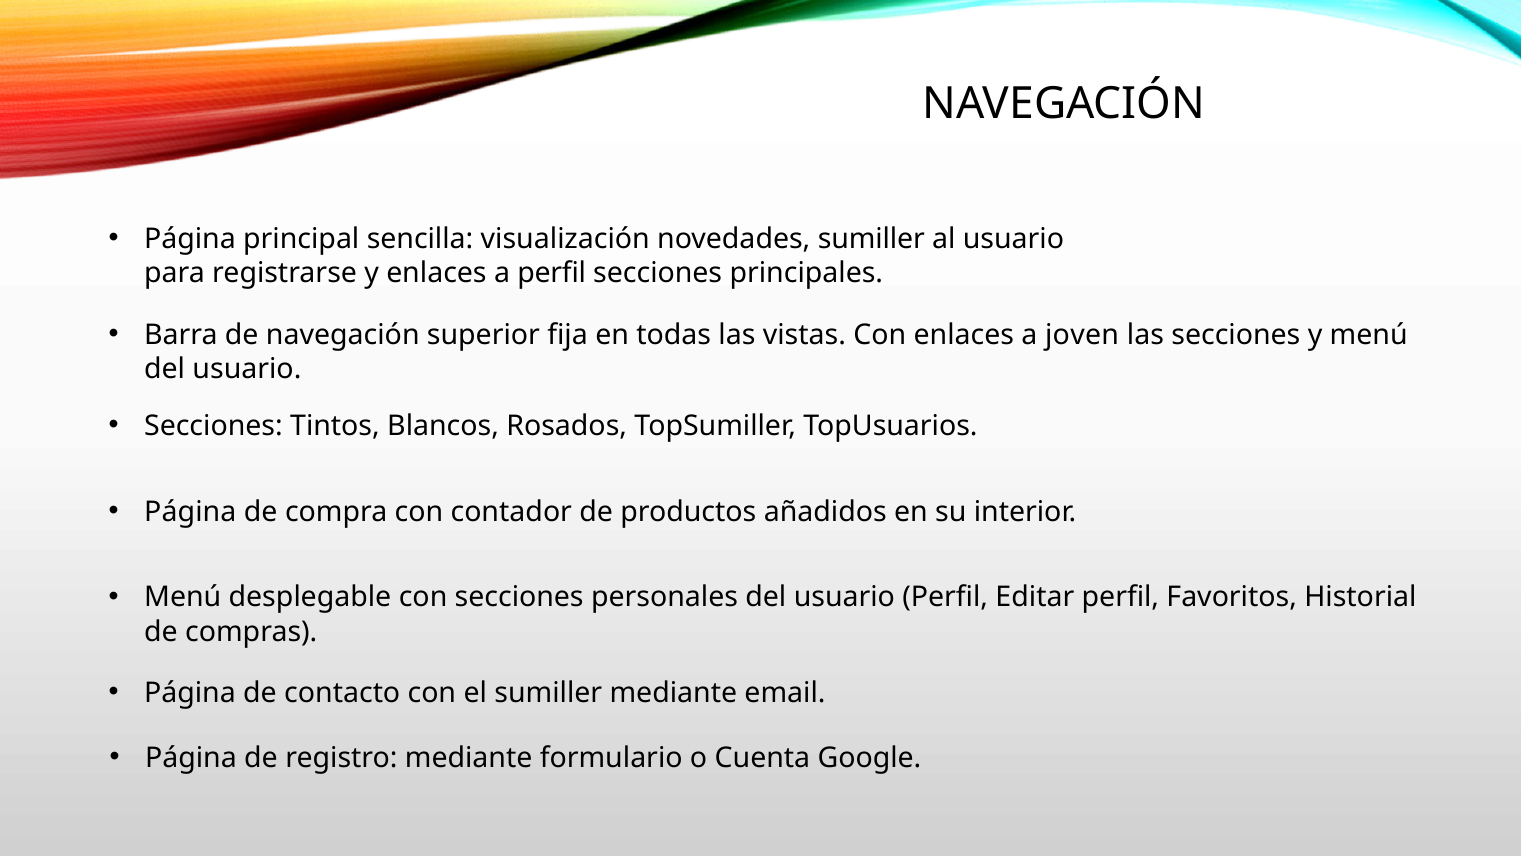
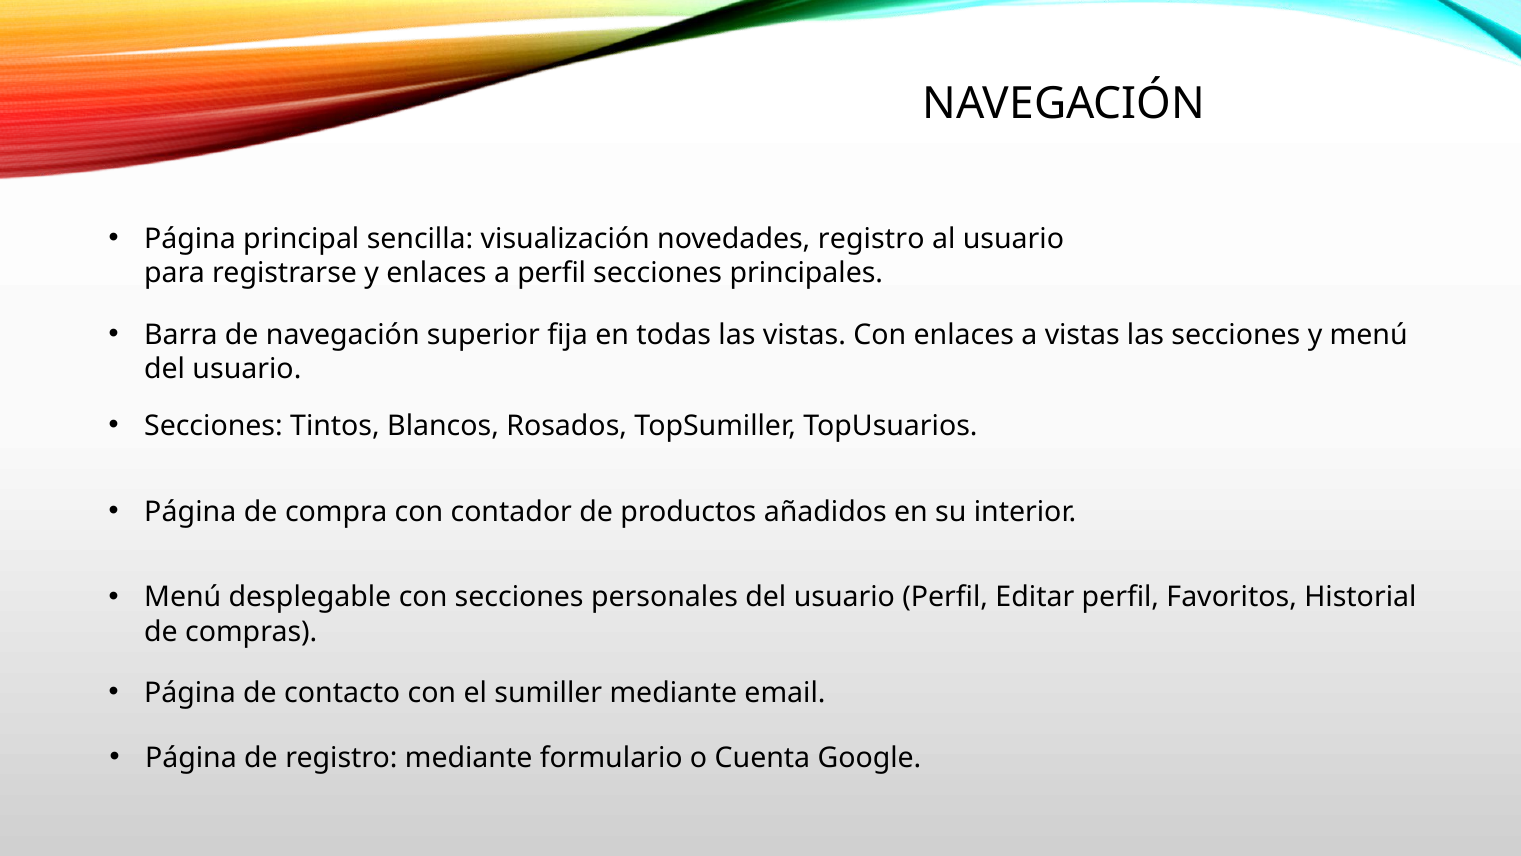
novedades sumiller: sumiller -> registro
a joven: joven -> vistas
